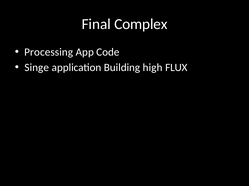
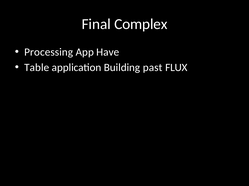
Code: Code -> Have
Singe: Singe -> Table
high: high -> past
